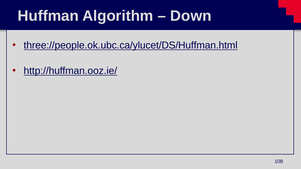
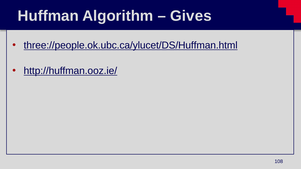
Down: Down -> Gives
